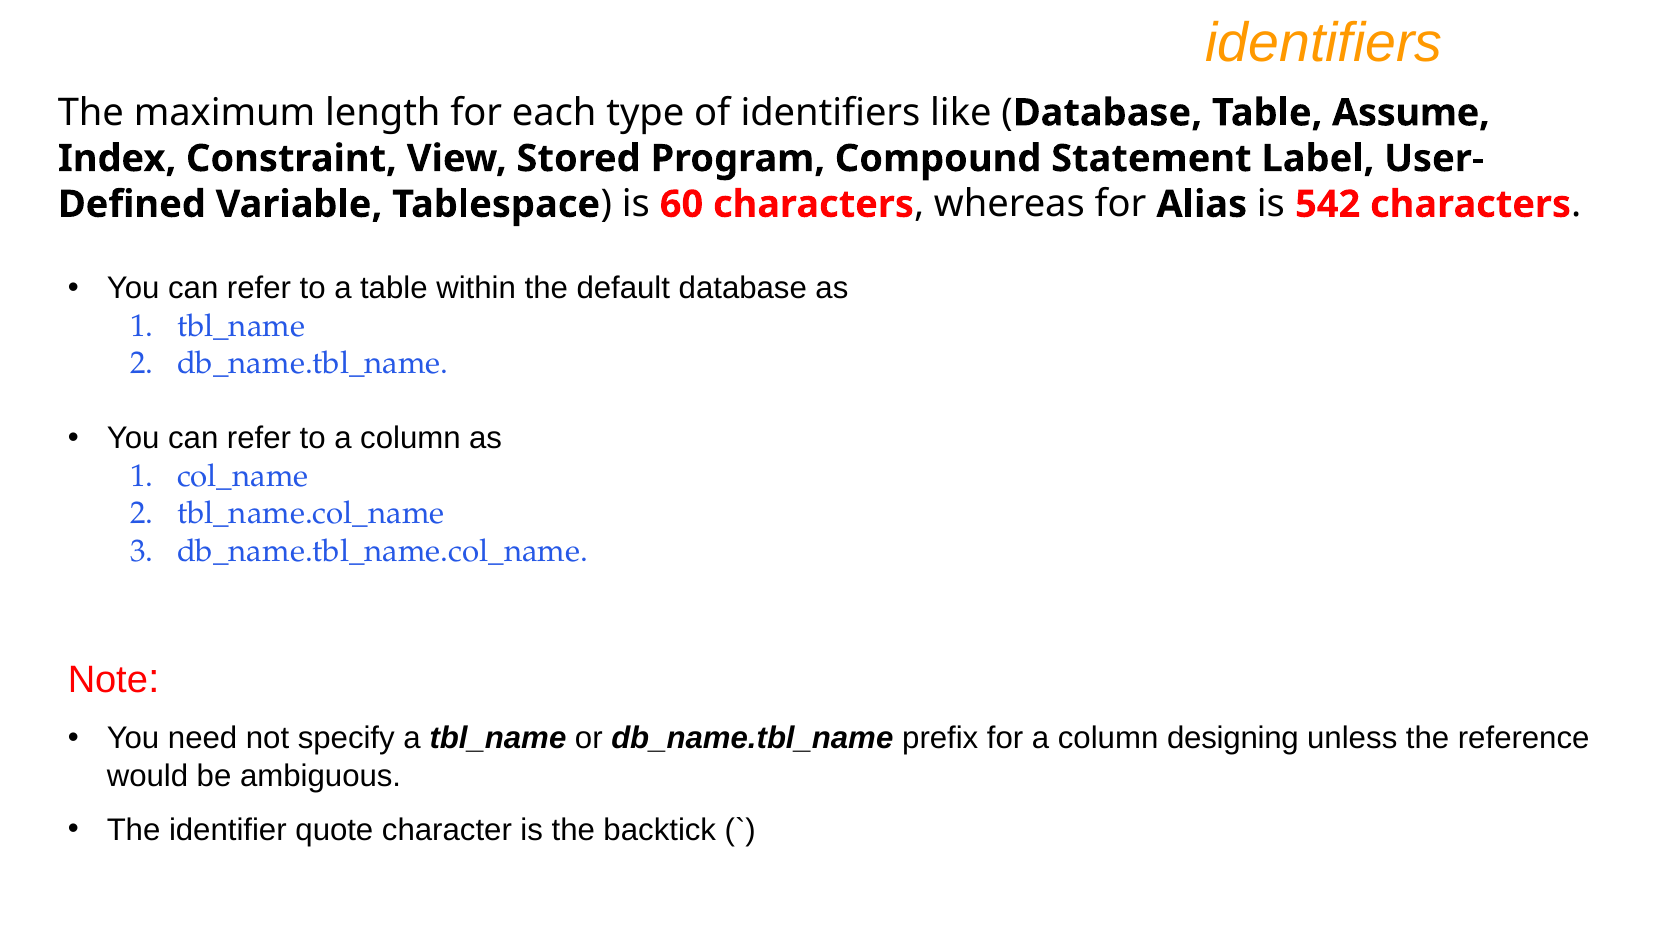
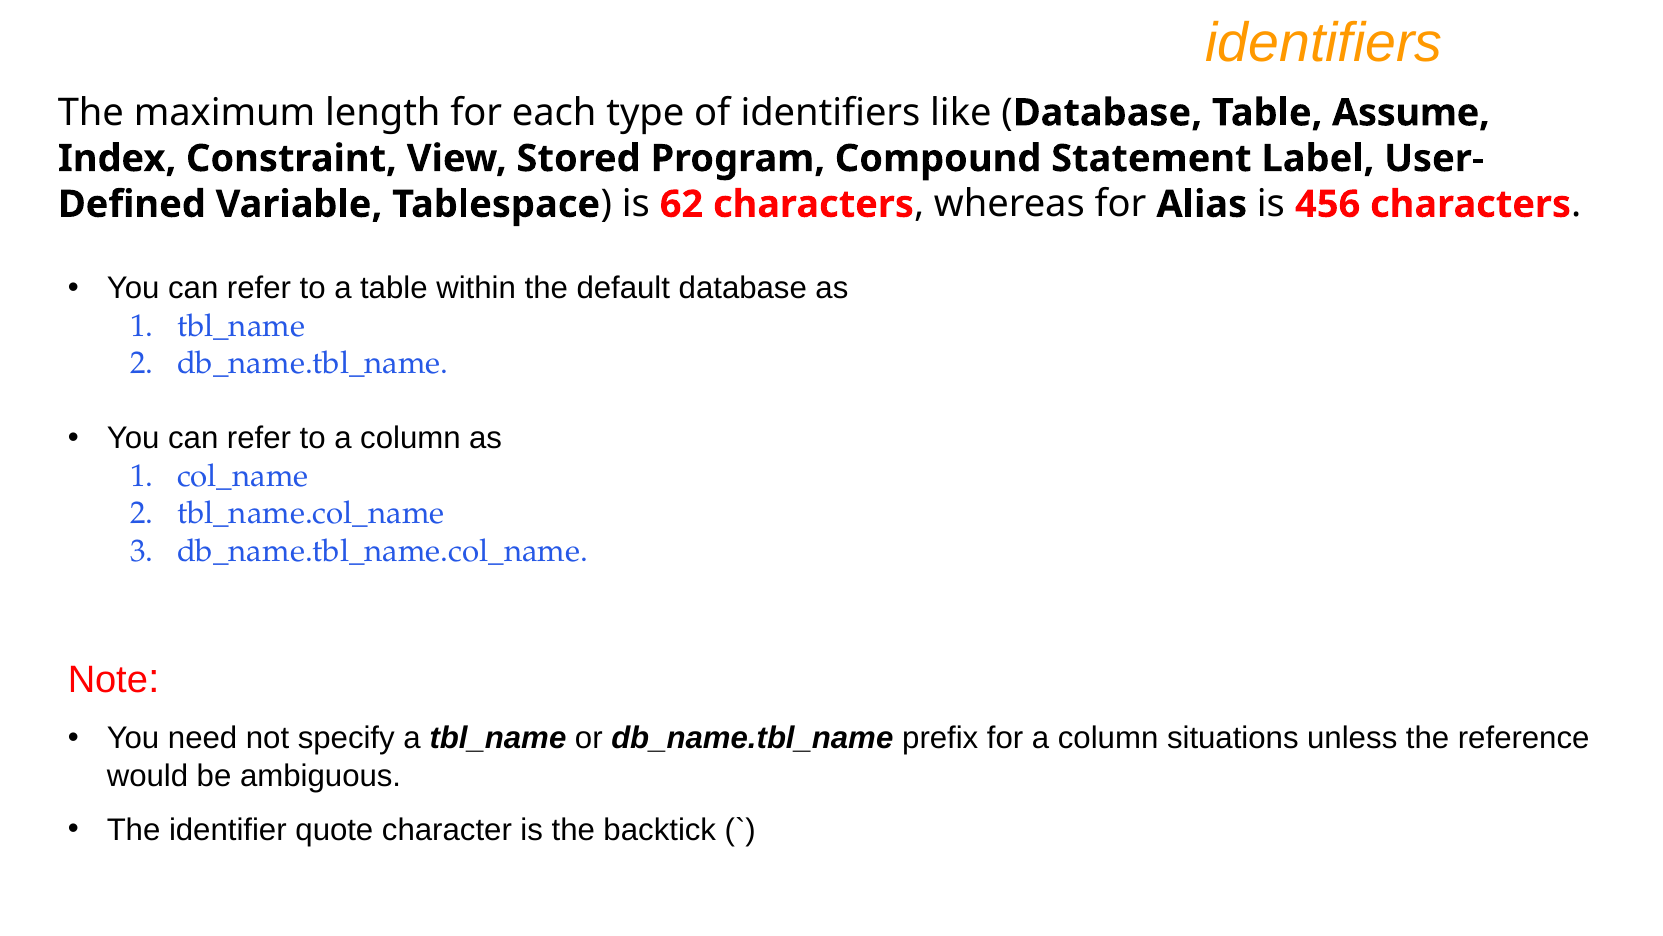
60: 60 -> 62
542: 542 -> 456
designing: designing -> situations
